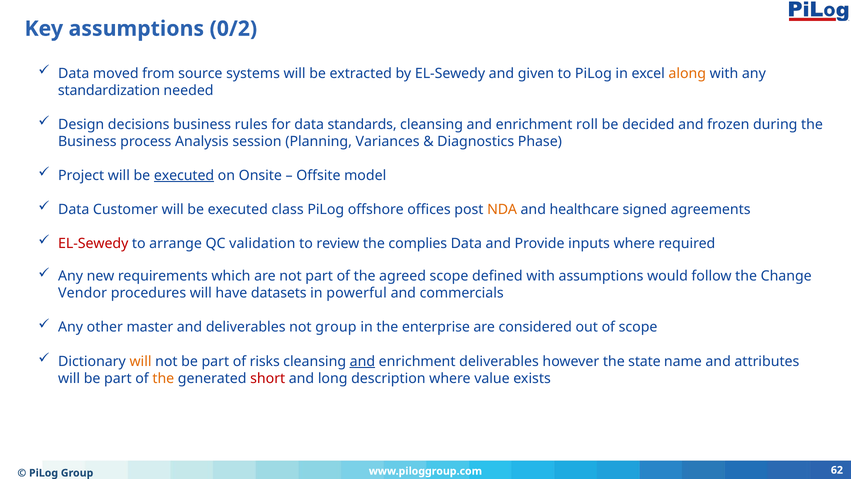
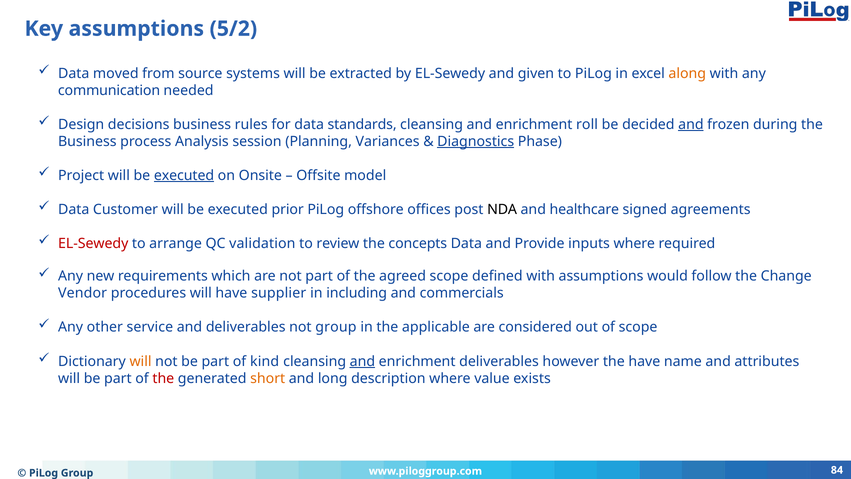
0/2: 0/2 -> 5/2
standardization: standardization -> communication
and at (691, 124) underline: none -> present
Diagnostics underline: none -> present
class: class -> prior
NDA colour: orange -> black
complies: complies -> concepts
datasets: datasets -> supplier
powerful: powerful -> including
master: master -> service
enterprise: enterprise -> applicable
risks: risks -> kind
the state: state -> have
the at (163, 378) colour: orange -> red
short colour: red -> orange
62: 62 -> 84
